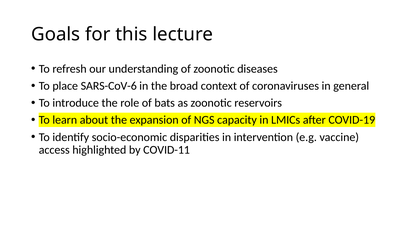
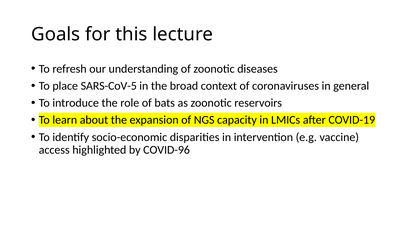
SARS-CoV-6: SARS-CoV-6 -> SARS-CoV-5
COVID-11: COVID-11 -> COVID-96
